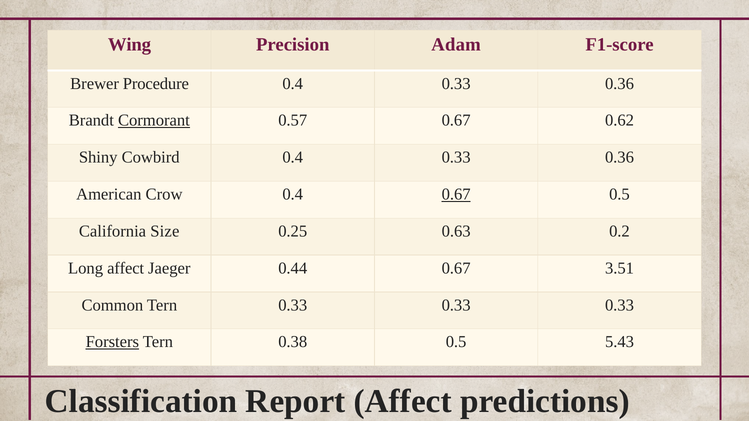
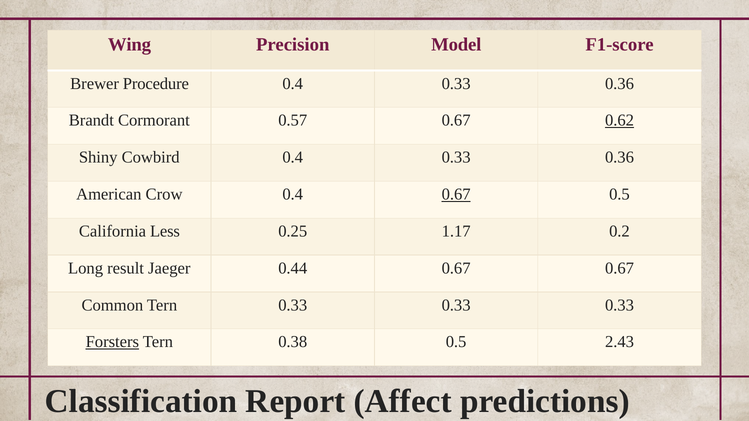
Adam: Adam -> Model
Cormorant underline: present -> none
0.62 underline: none -> present
Size: Size -> Less
0.63: 0.63 -> 1.17
Long affect: affect -> result
0.67 3.51: 3.51 -> 0.67
5.43: 5.43 -> 2.43
